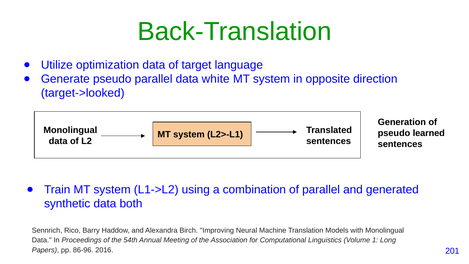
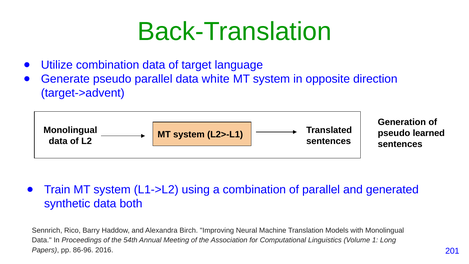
Utilize optimization: optimization -> combination
target->looked: target->looked -> target->advent
